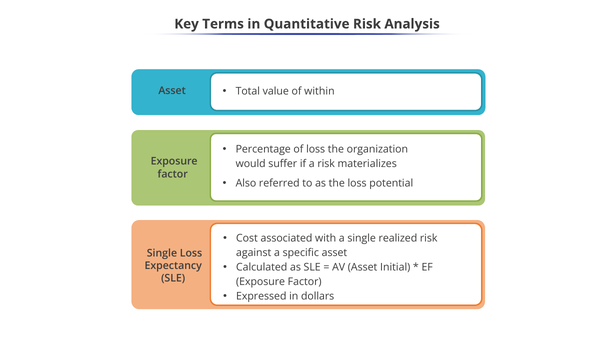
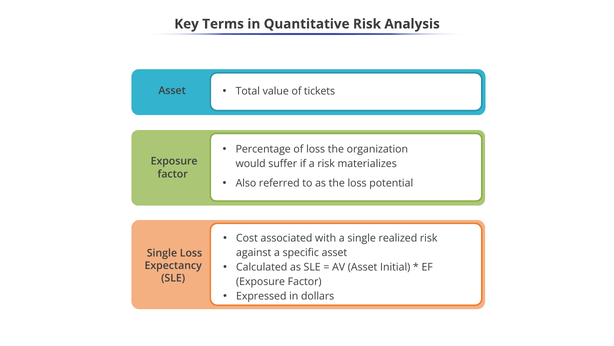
within: within -> tickets
